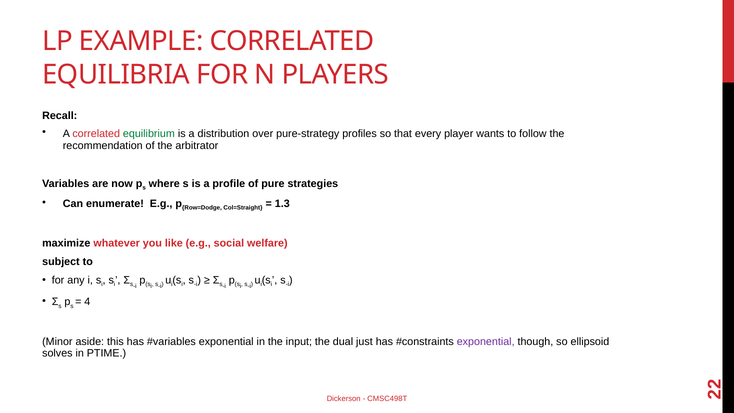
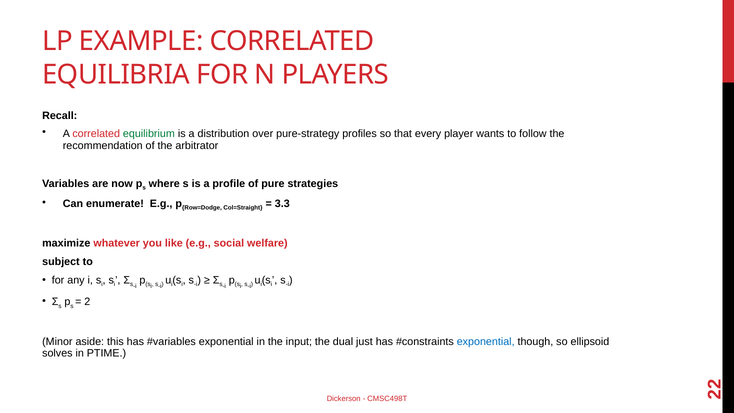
1.3: 1.3 -> 3.3
4 at (87, 302): 4 -> 2
exponential at (486, 341) colour: purple -> blue
